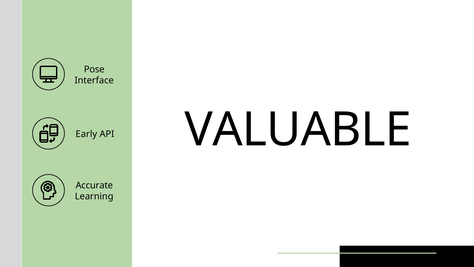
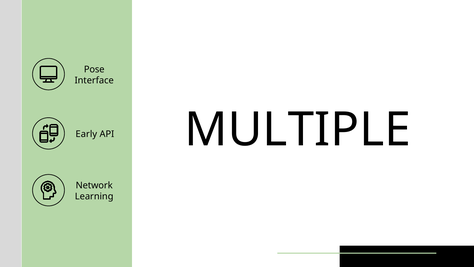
VALUABLE: VALUABLE -> MULTIPLE
Accurate: Accurate -> Network
